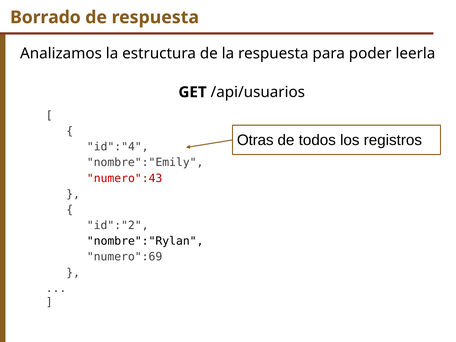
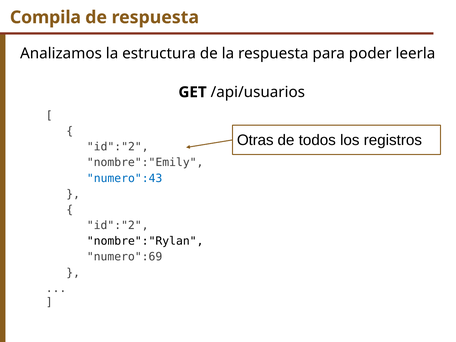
Borrado: Borrado -> Compila
id":"4 at (118, 147): id":"4 -> id":"2
numero":43 colour: red -> blue
